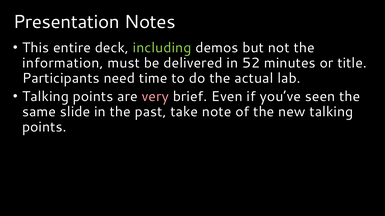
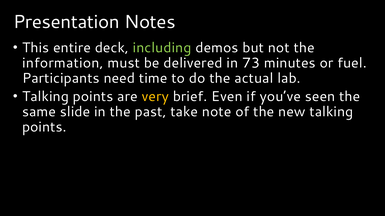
52: 52 -> 73
title: title -> fuel
very colour: pink -> yellow
